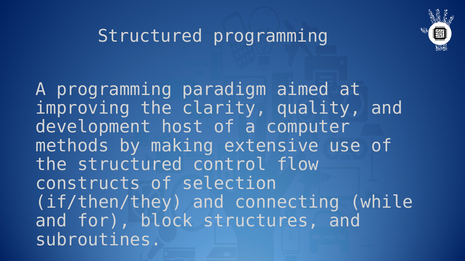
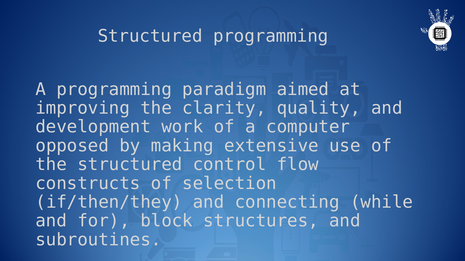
host: host -> work
methods: methods -> opposed
